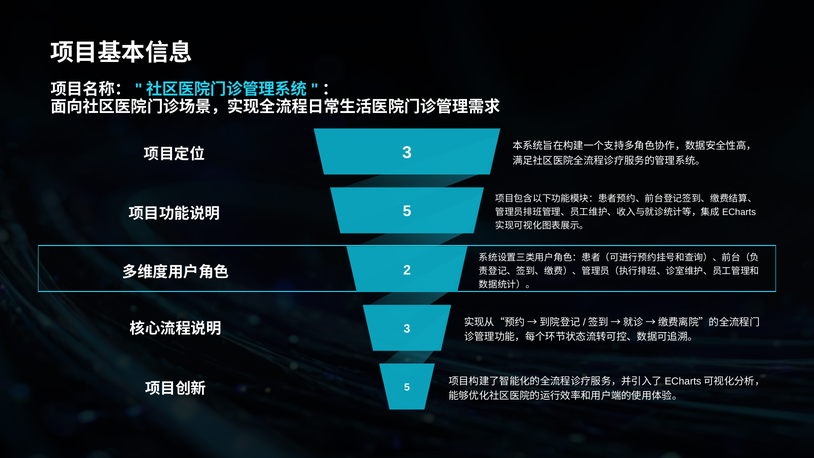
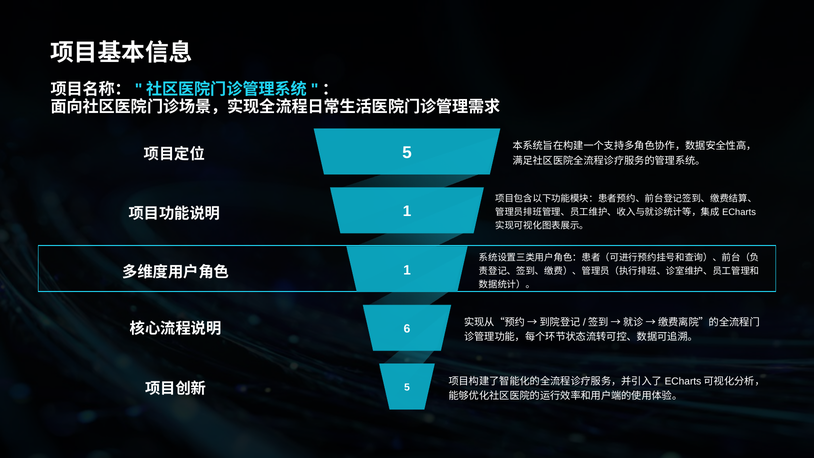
3 at (407, 153): 3 -> 5
5 at (407, 211): 5 -> 1
2 at (407, 270): 2 -> 1
3 at (407, 329): 3 -> 6
